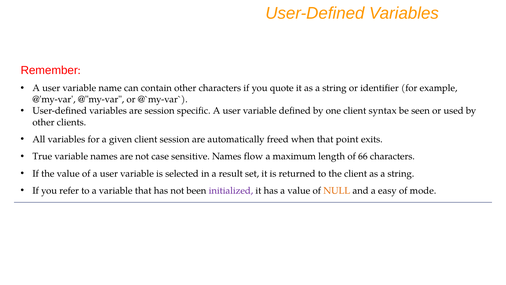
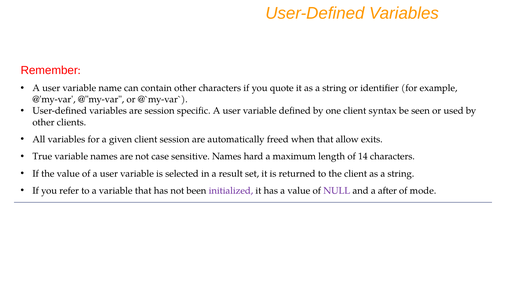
point: point -> allow
flow: flow -> hard
66: 66 -> 14
NULL colour: orange -> purple
easy: easy -> after
